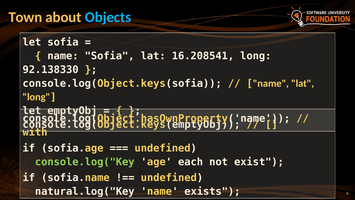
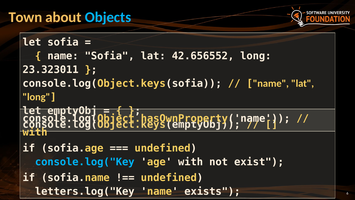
16.208541: 16.208541 -> 42.656552
92.138330: 92.138330 -> 23.323011
console.log("Key colour: light green -> light blue
age each: each -> with
natural.log("Key: natural.log("Key -> letters.log("Key
